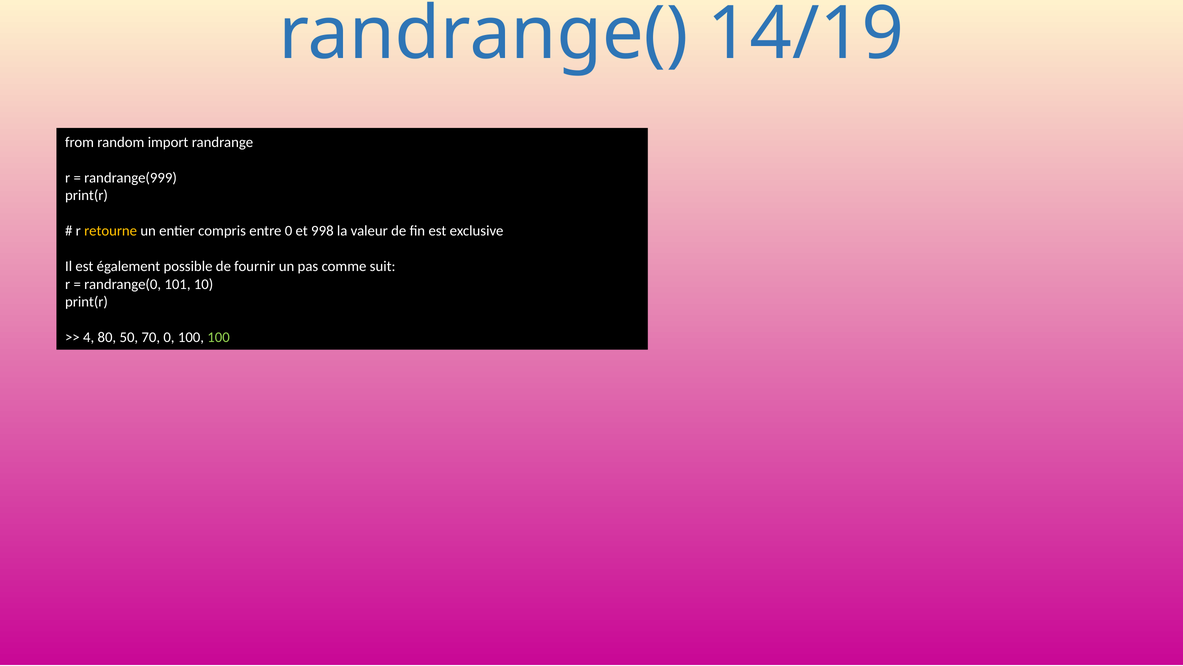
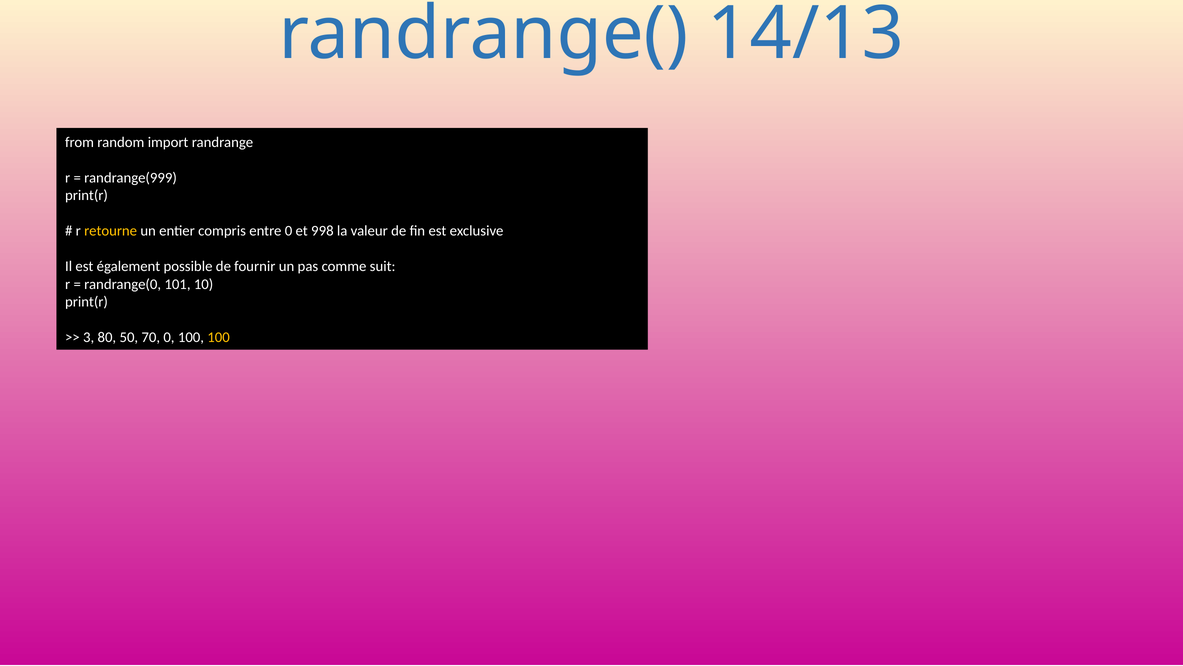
14/19: 14/19 -> 14/13
4: 4 -> 3
100 at (219, 337) colour: light green -> yellow
